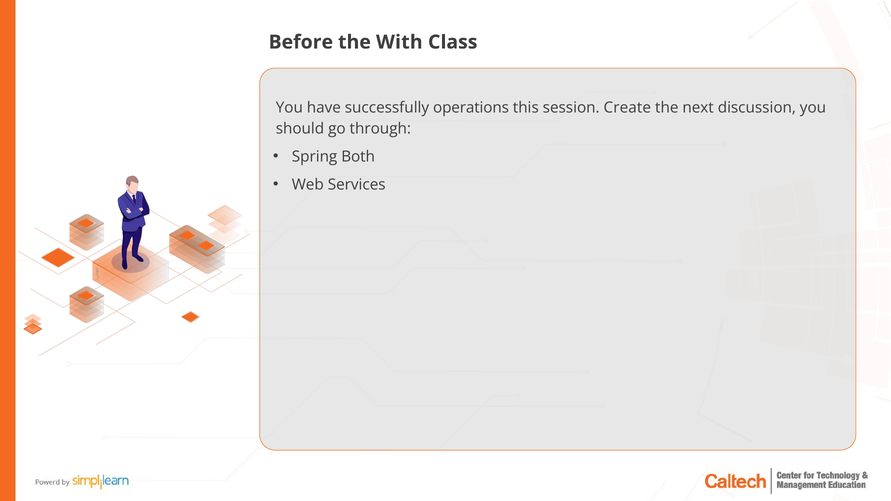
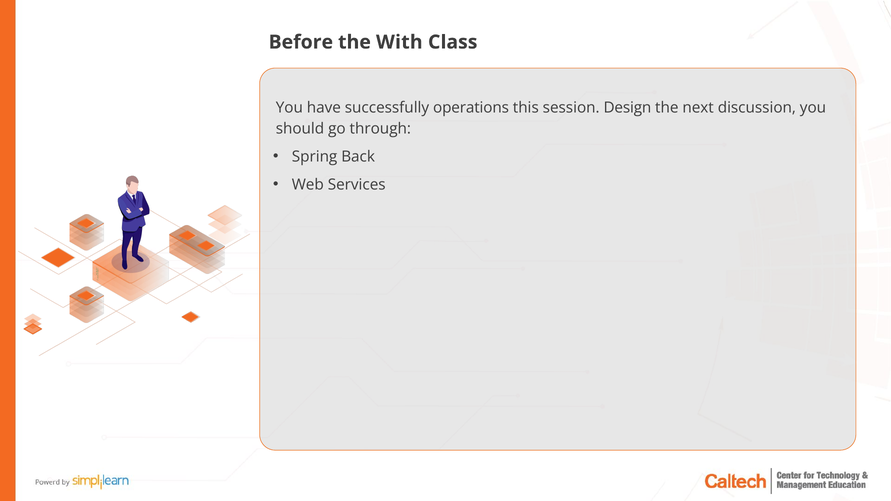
Create: Create -> Design
Both: Both -> Back
